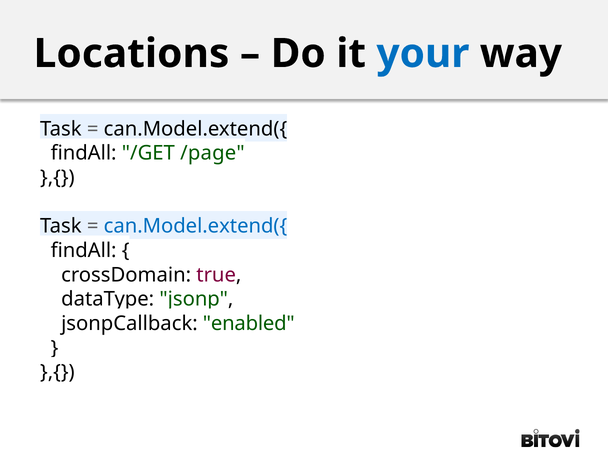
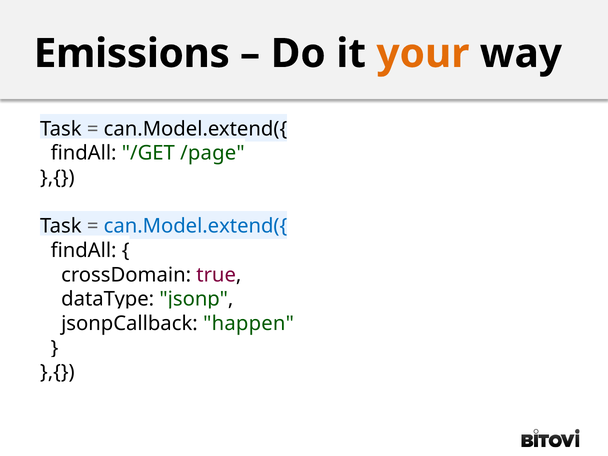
Locations: Locations -> Emissions
your colour: blue -> orange
enabled: enabled -> happen
